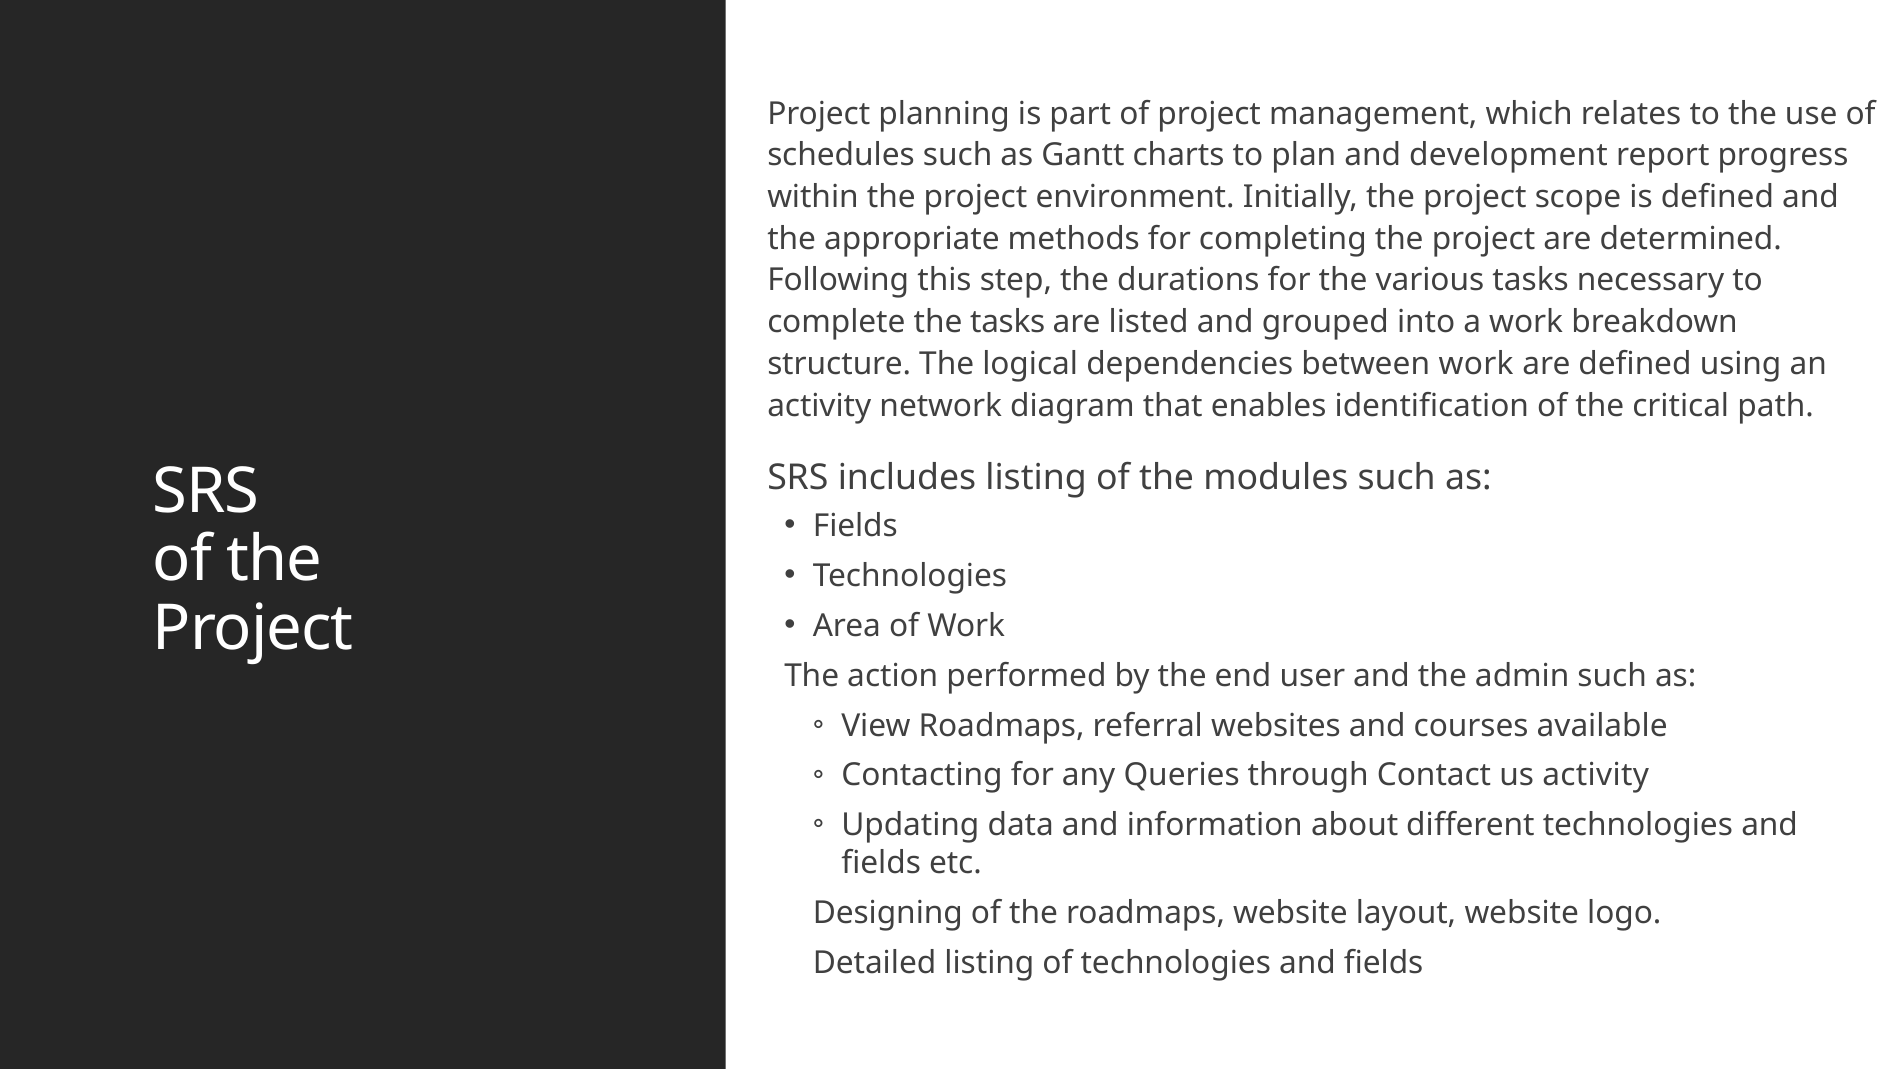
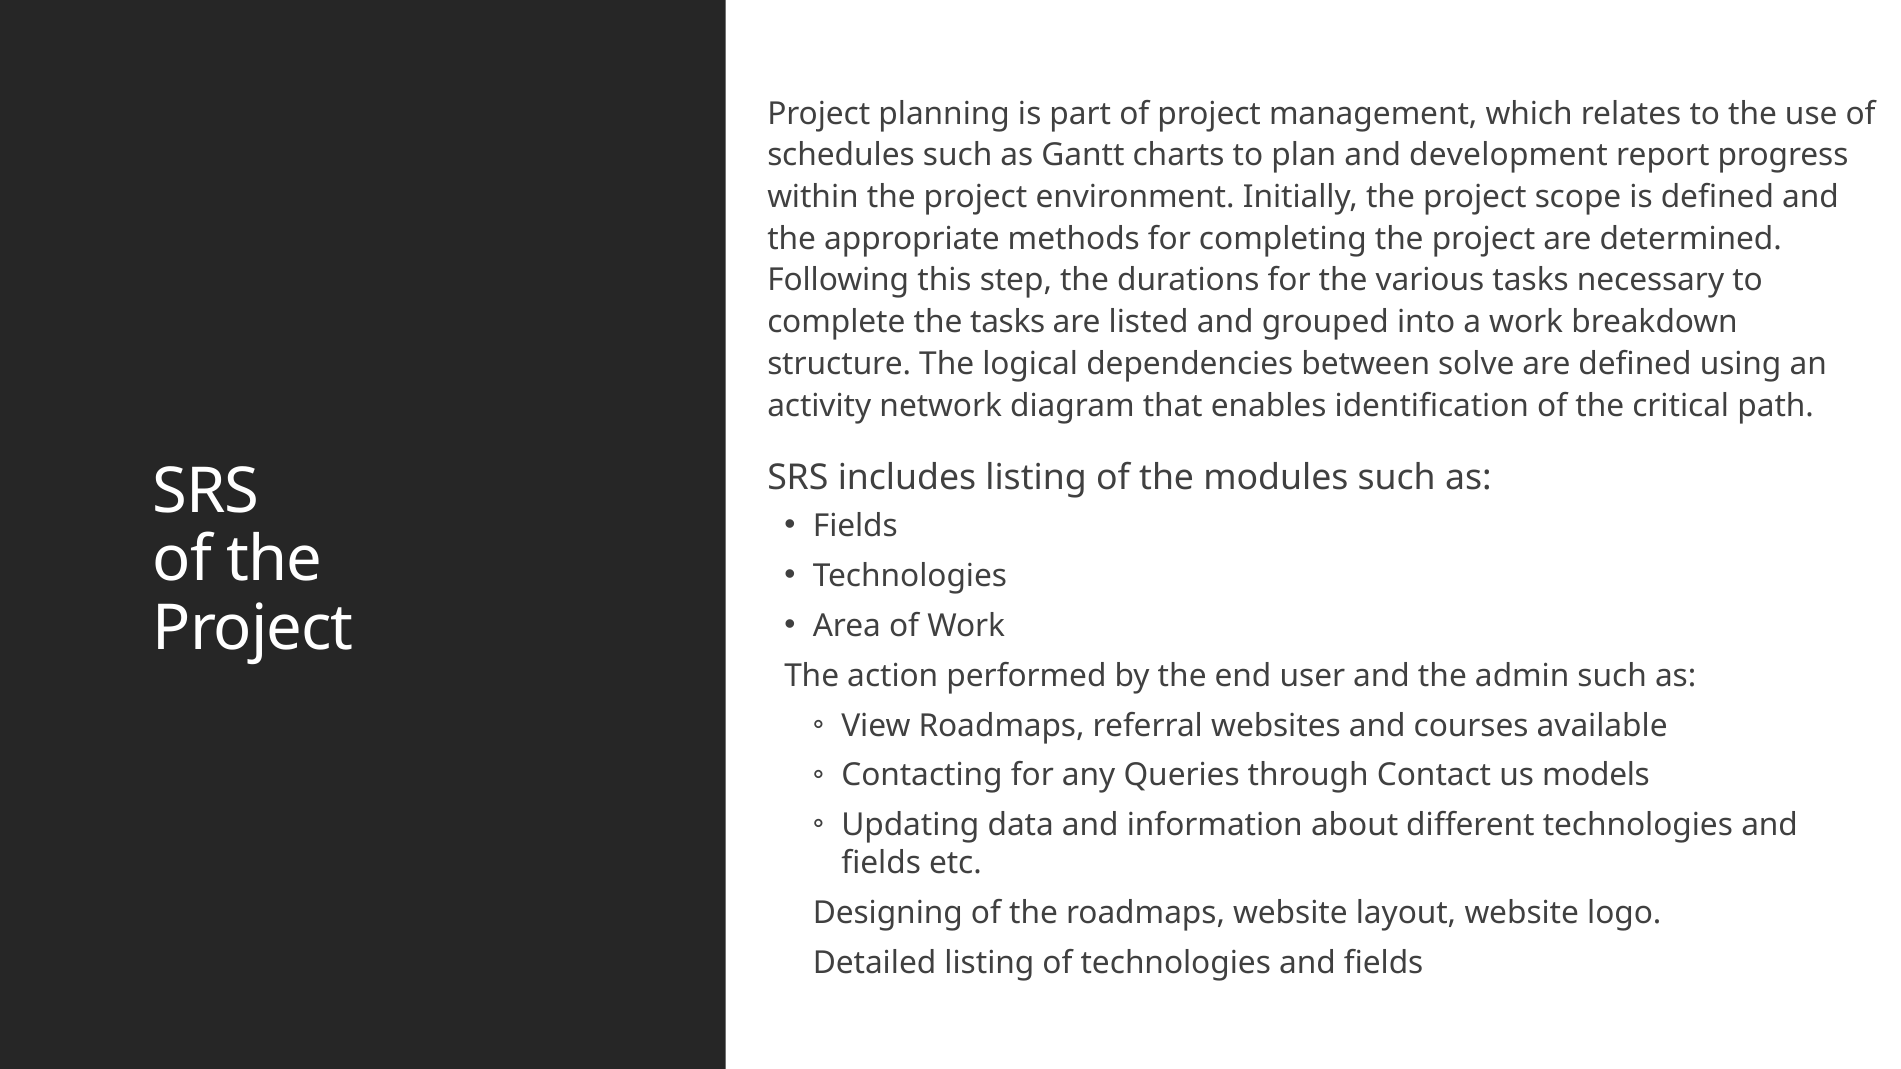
between work: work -> solve
us activity: activity -> models
